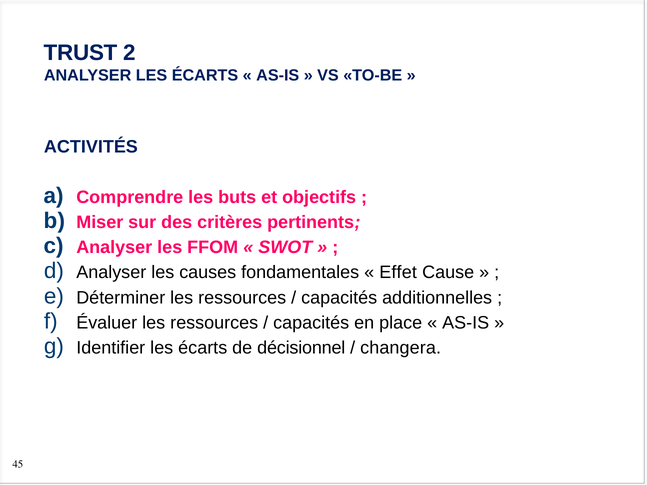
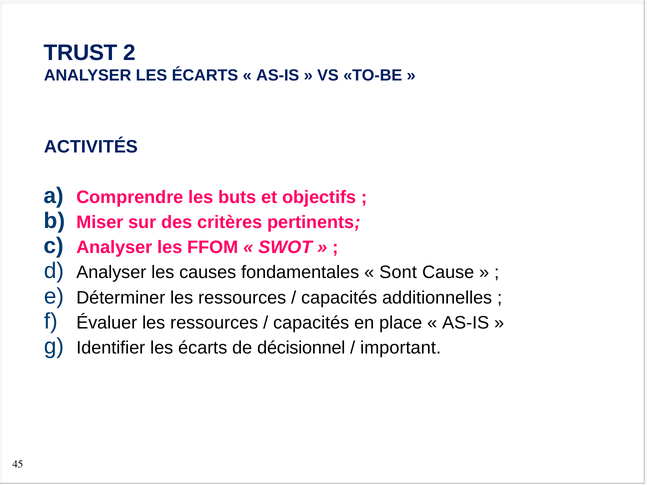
Effet: Effet -> Sont
changera: changera -> important
